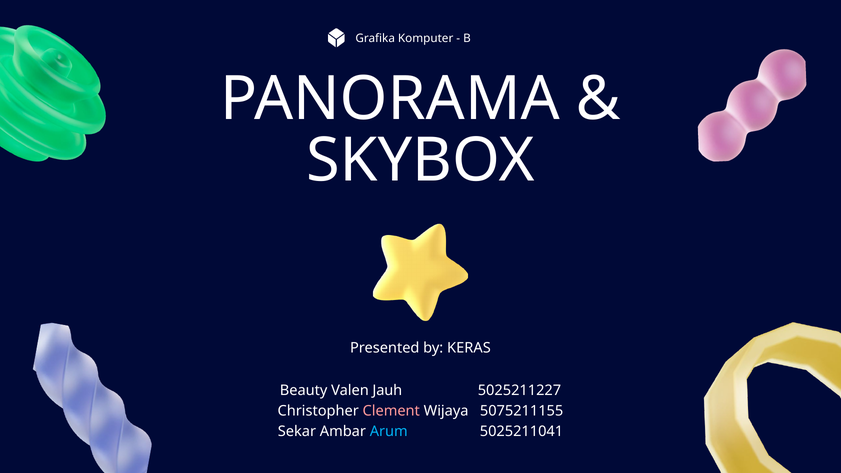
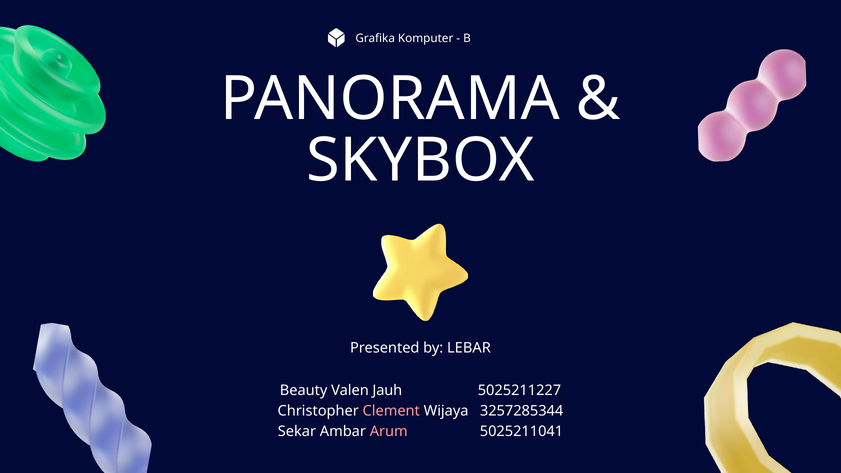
KERAS: KERAS -> LEBAR
5075211155: 5075211155 -> 3257285344
Arum colour: light blue -> pink
